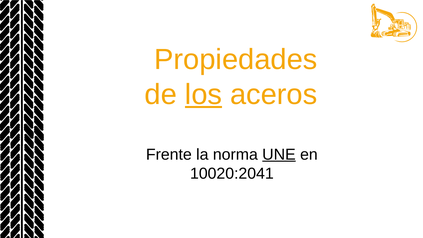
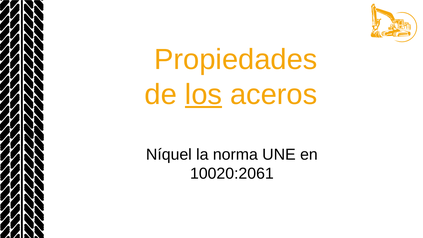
Frente: Frente -> Níquel
UNE underline: present -> none
10020:2041: 10020:2041 -> 10020:2061
